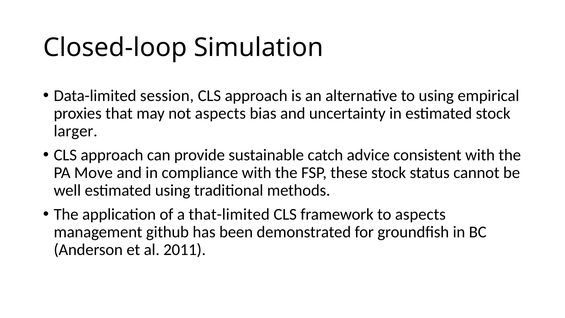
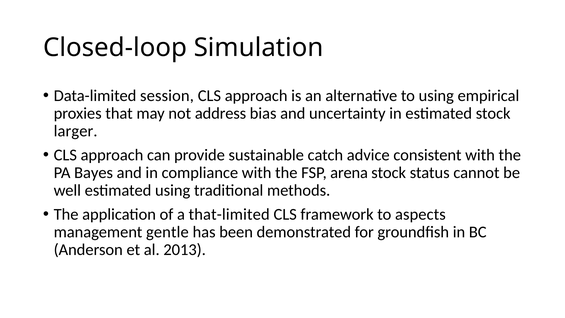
not aspects: aspects -> address
Move: Move -> Bayes
these: these -> arena
github: github -> gentle
2011: 2011 -> 2013
